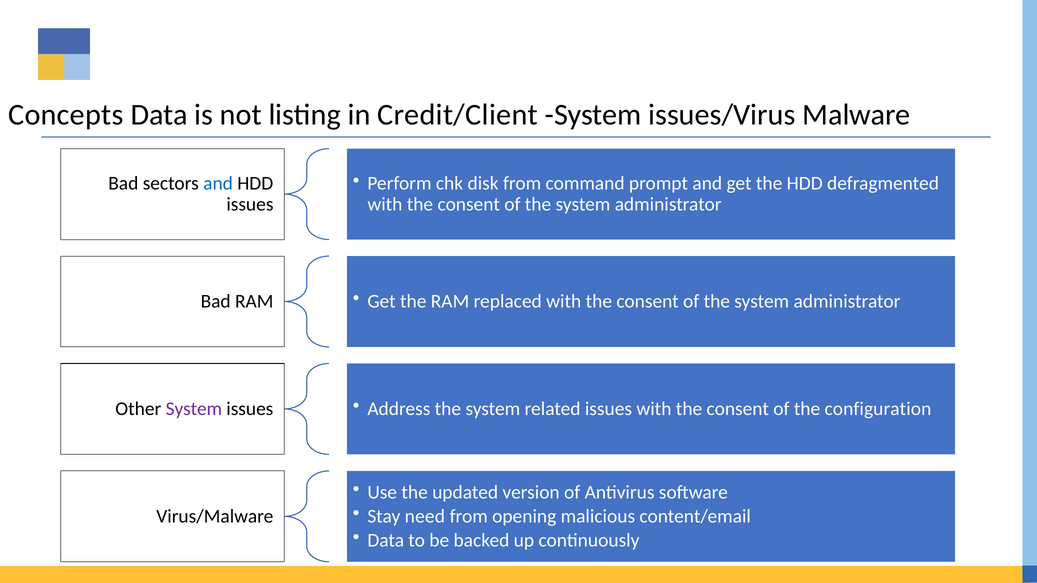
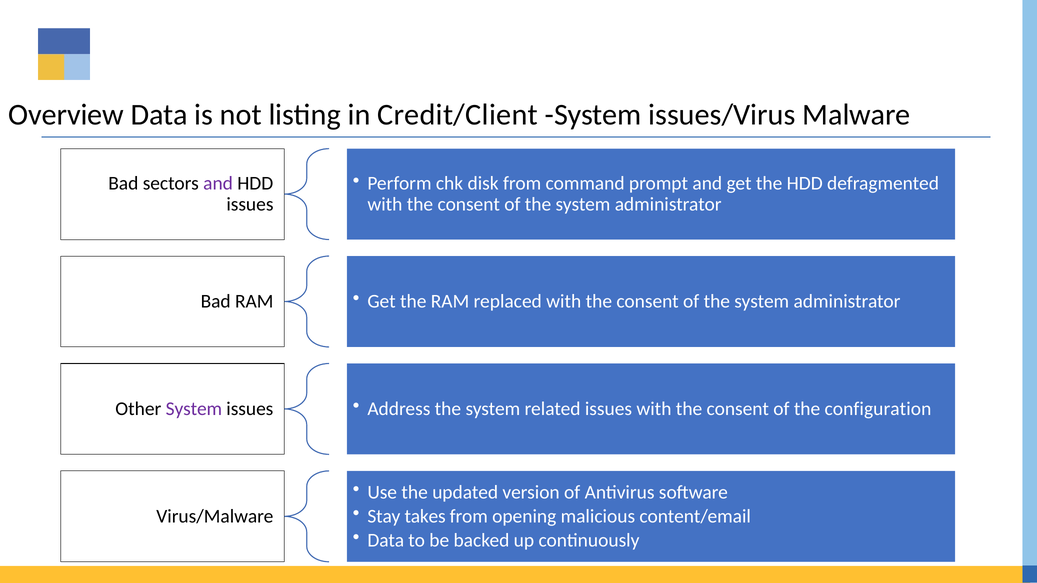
Concepts: Concepts -> Overview
and at (218, 184) colour: blue -> purple
need: need -> takes
